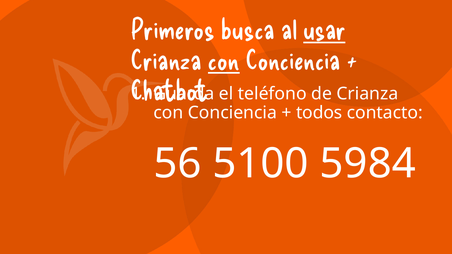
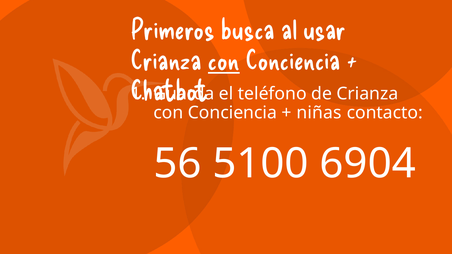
usar underline: present -> none
todos: todos -> niñas
5984: 5984 -> 6904
